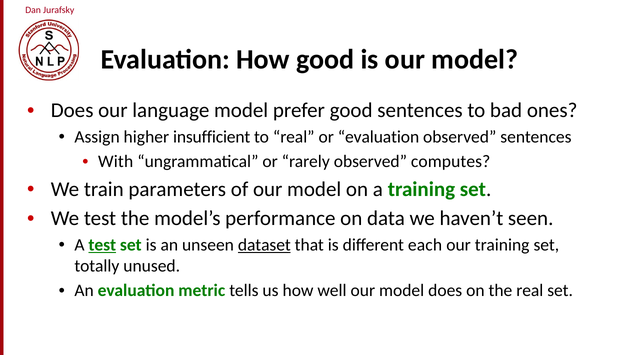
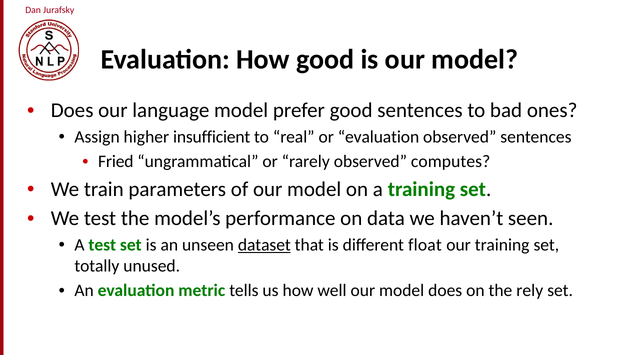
With: With -> Fried
test at (102, 245) underline: present -> none
each: each -> float
the real: real -> rely
